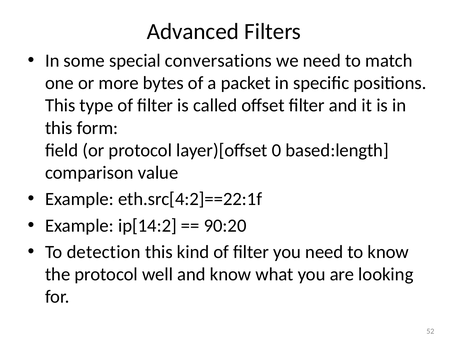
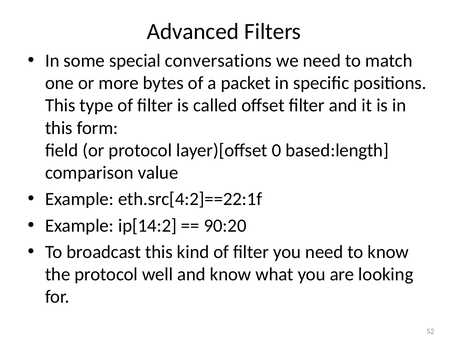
detection: detection -> broadcast
